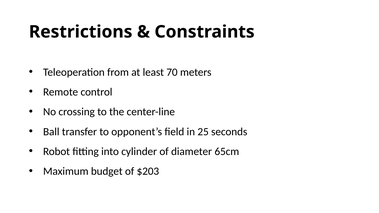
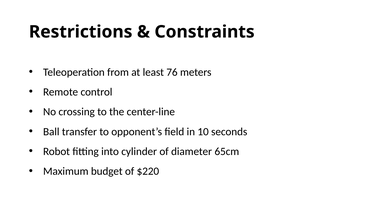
70: 70 -> 76
25: 25 -> 10
$203: $203 -> $220
